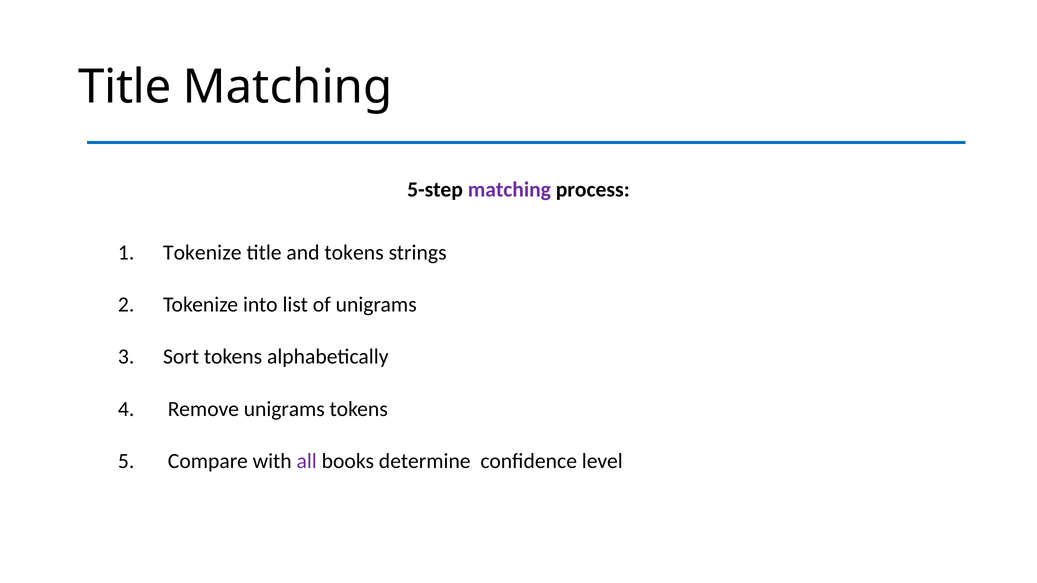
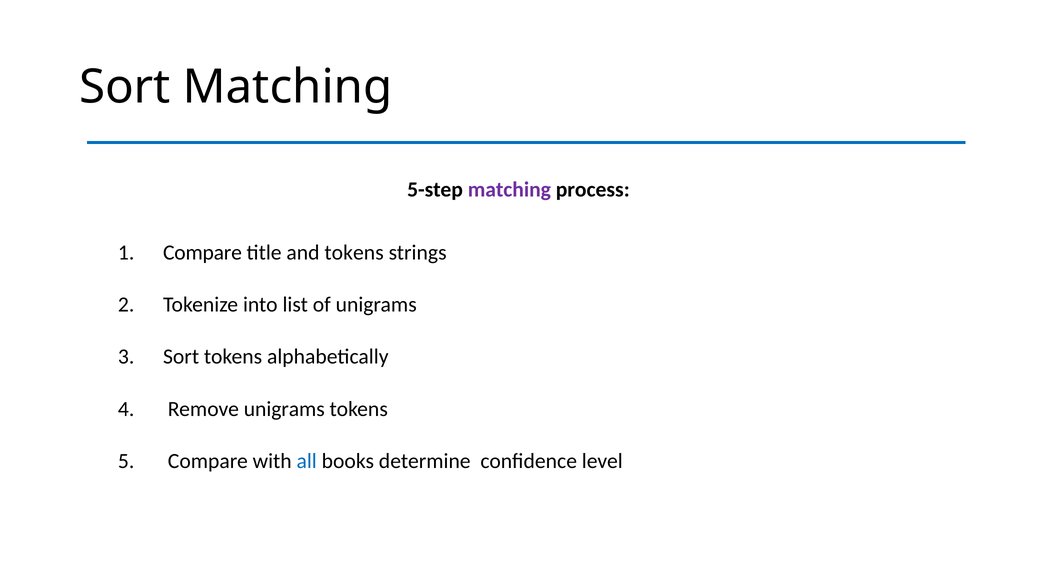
Title at (125, 87): Title -> Sort
Tokenize at (202, 253): Tokenize -> Compare
all colour: purple -> blue
